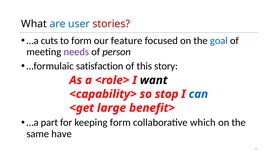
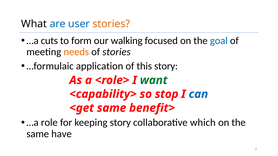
stories at (111, 24) colour: red -> orange
feature: feature -> walking
needs colour: purple -> orange
of person: person -> stories
satisfaction: satisfaction -> application
want colour: black -> green
<get large: large -> same
part: part -> role
keeping form: form -> story
